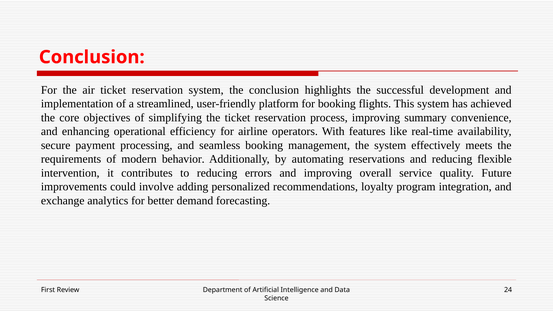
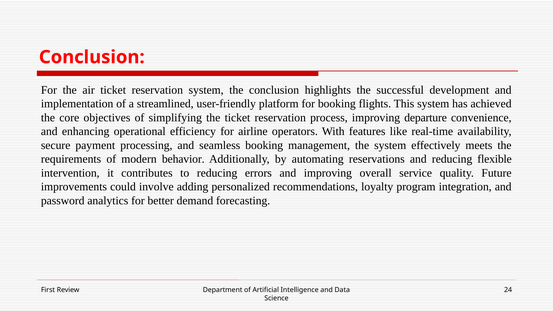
summary: summary -> departure
exchange: exchange -> password
